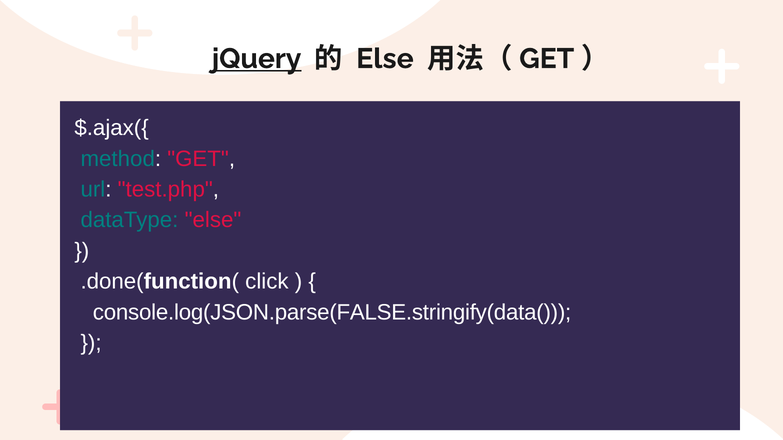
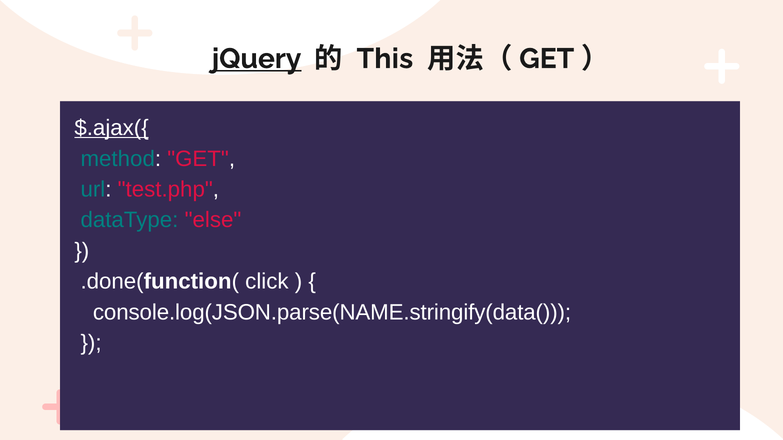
Else at (385, 59): Else -> This
$.ajax({ underline: none -> present
console.log(JSON.parse(FALSE.stringify(data(: console.log(JSON.parse(FALSE.stringify(data( -> console.log(JSON.parse(NAME.stringify(data(
